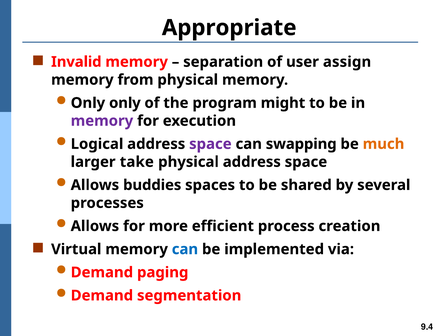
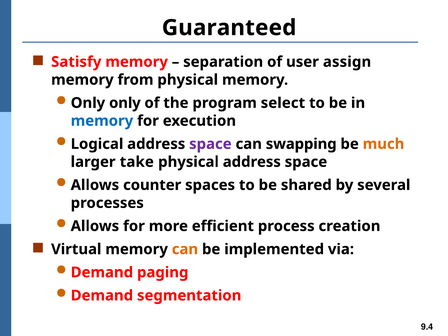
Appropriate: Appropriate -> Guaranteed
Invalid: Invalid -> Satisfy
might: might -> select
memory at (102, 121) colour: purple -> blue
buddies: buddies -> counter
can at (185, 249) colour: blue -> orange
